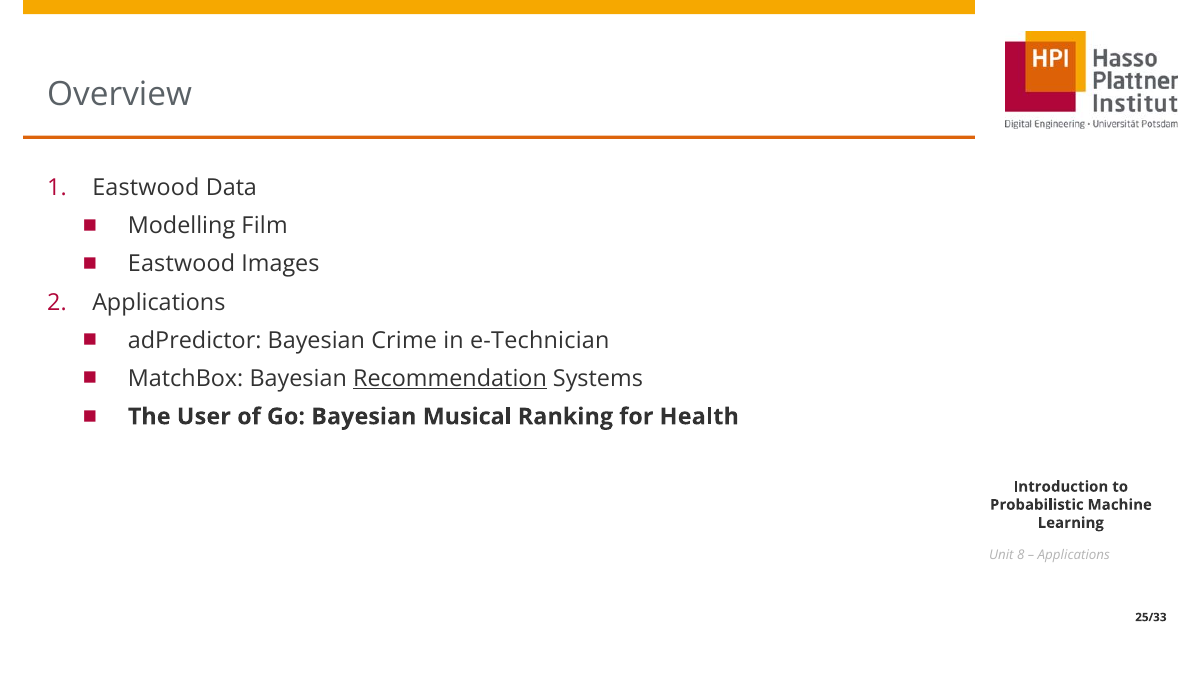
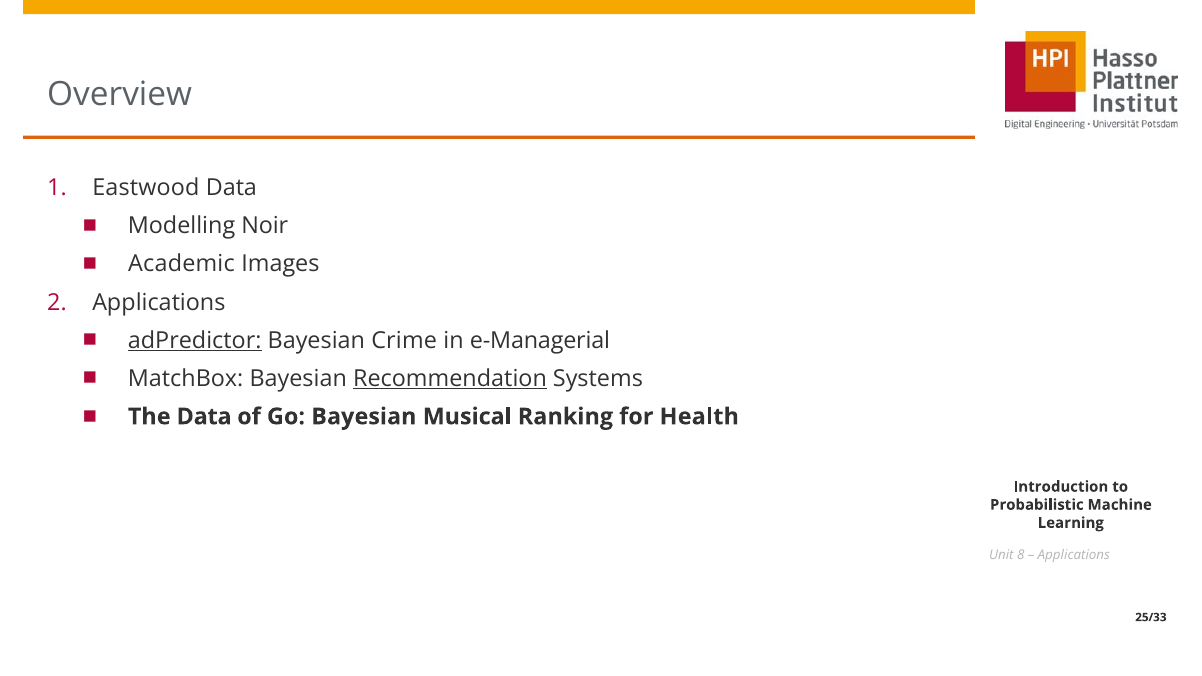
Film: Film -> Noir
Eastwood at (181, 264): Eastwood -> Academic
adPredictor underline: none -> present
e-Technician: e-Technician -> e-Managerial
The User: User -> Data
